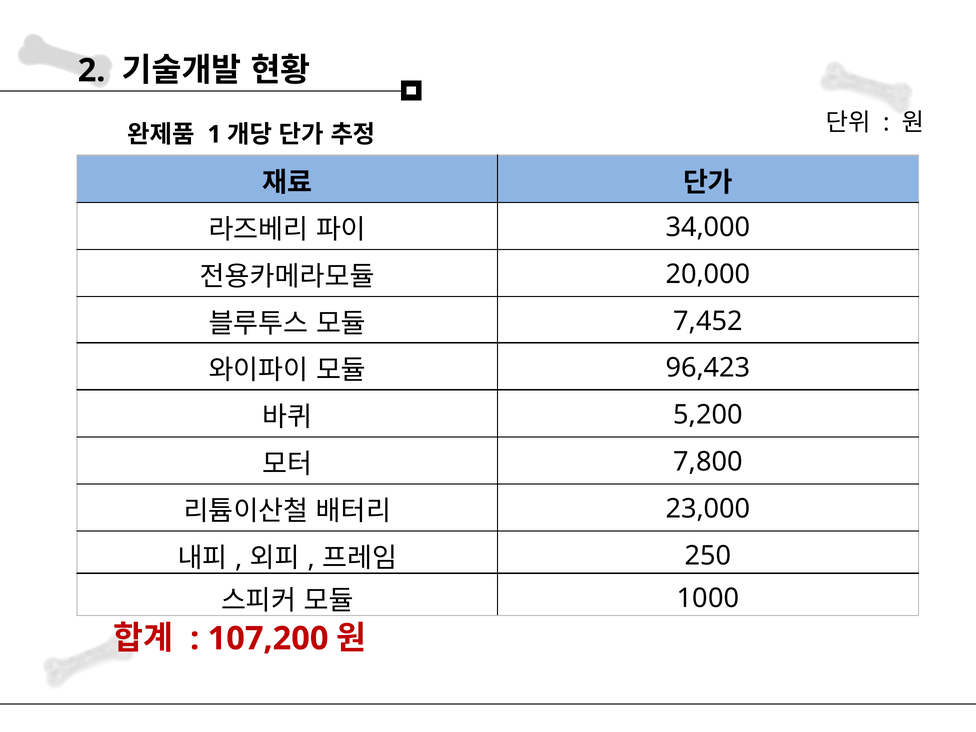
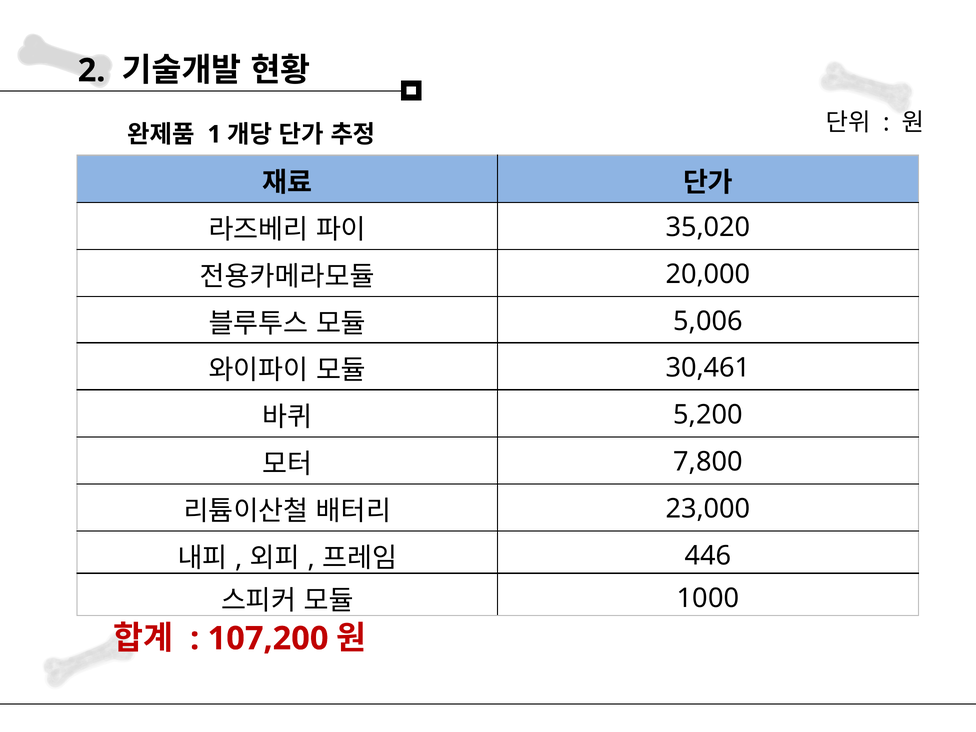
34,000: 34,000 -> 35,020
7,452: 7,452 -> 5,006
96,423: 96,423 -> 30,461
250: 250 -> 446
